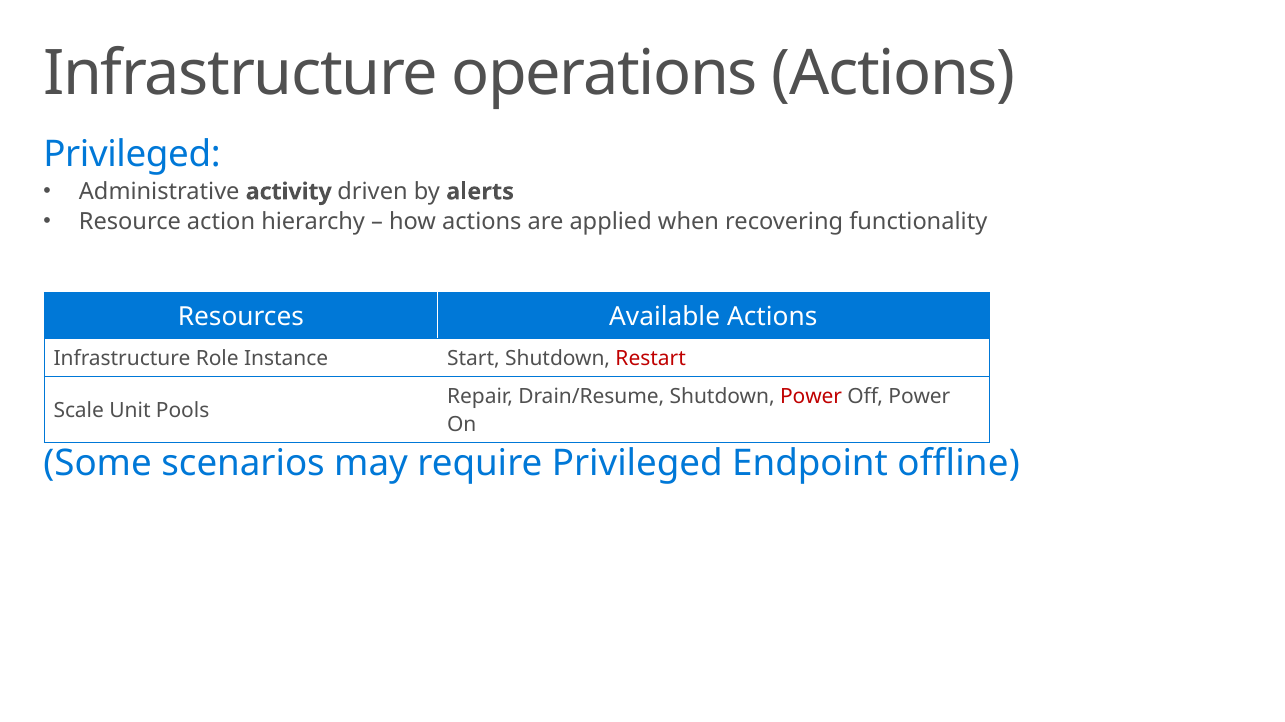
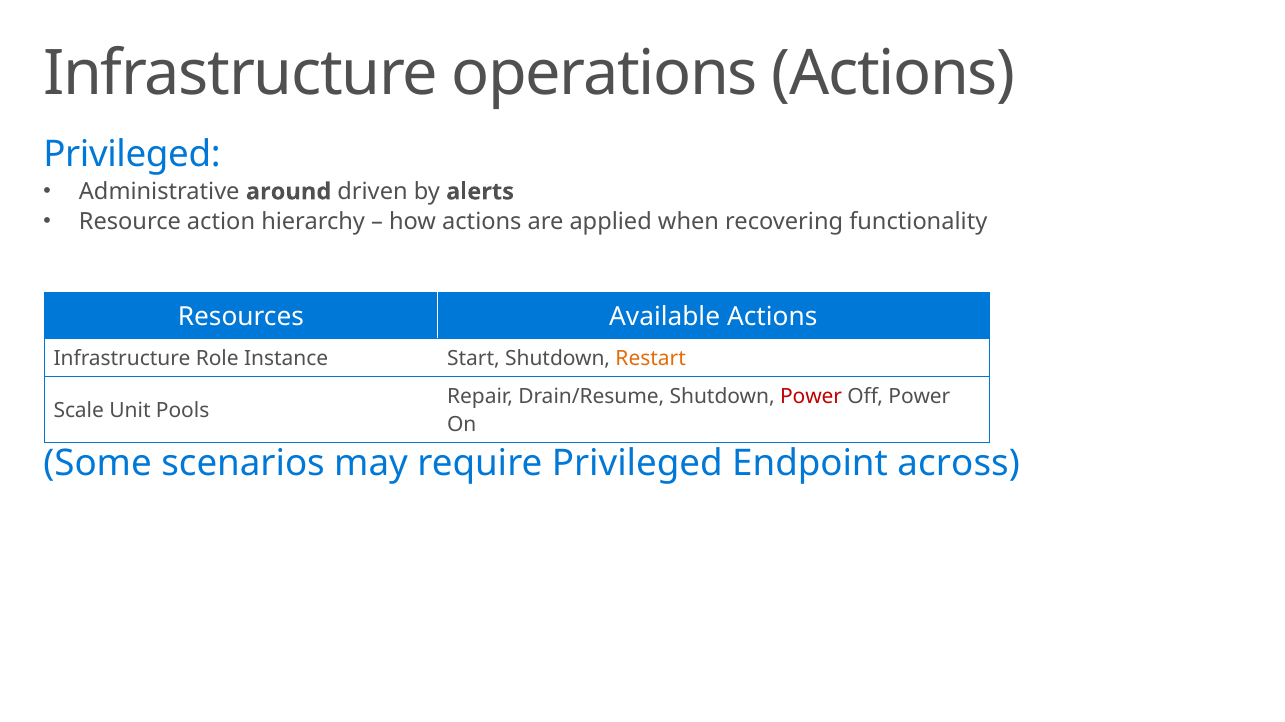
activity: activity -> around
Restart colour: red -> orange
offline: offline -> across
